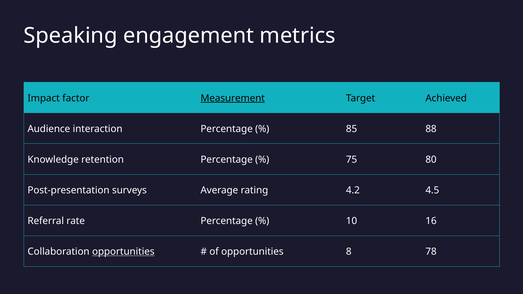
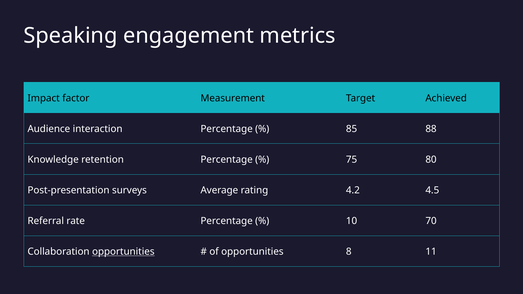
Measurement underline: present -> none
16: 16 -> 70
78: 78 -> 11
